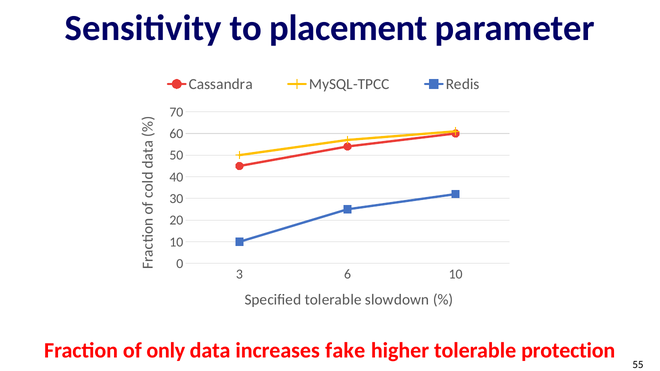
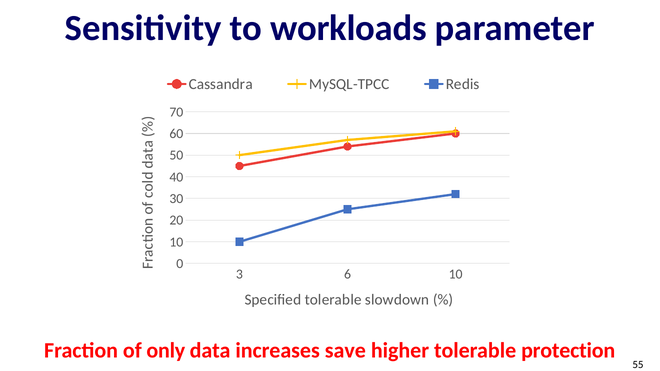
placement: placement -> workloads
fake: fake -> save
